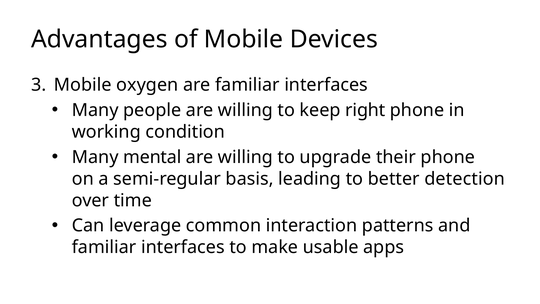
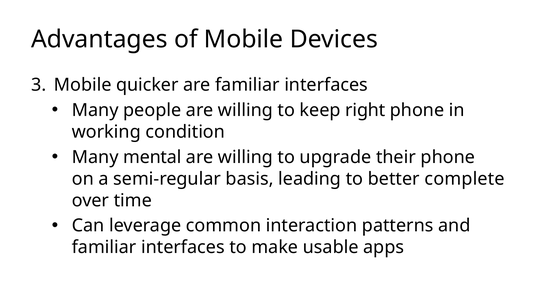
oxygen: oxygen -> quicker
detection: detection -> complete
